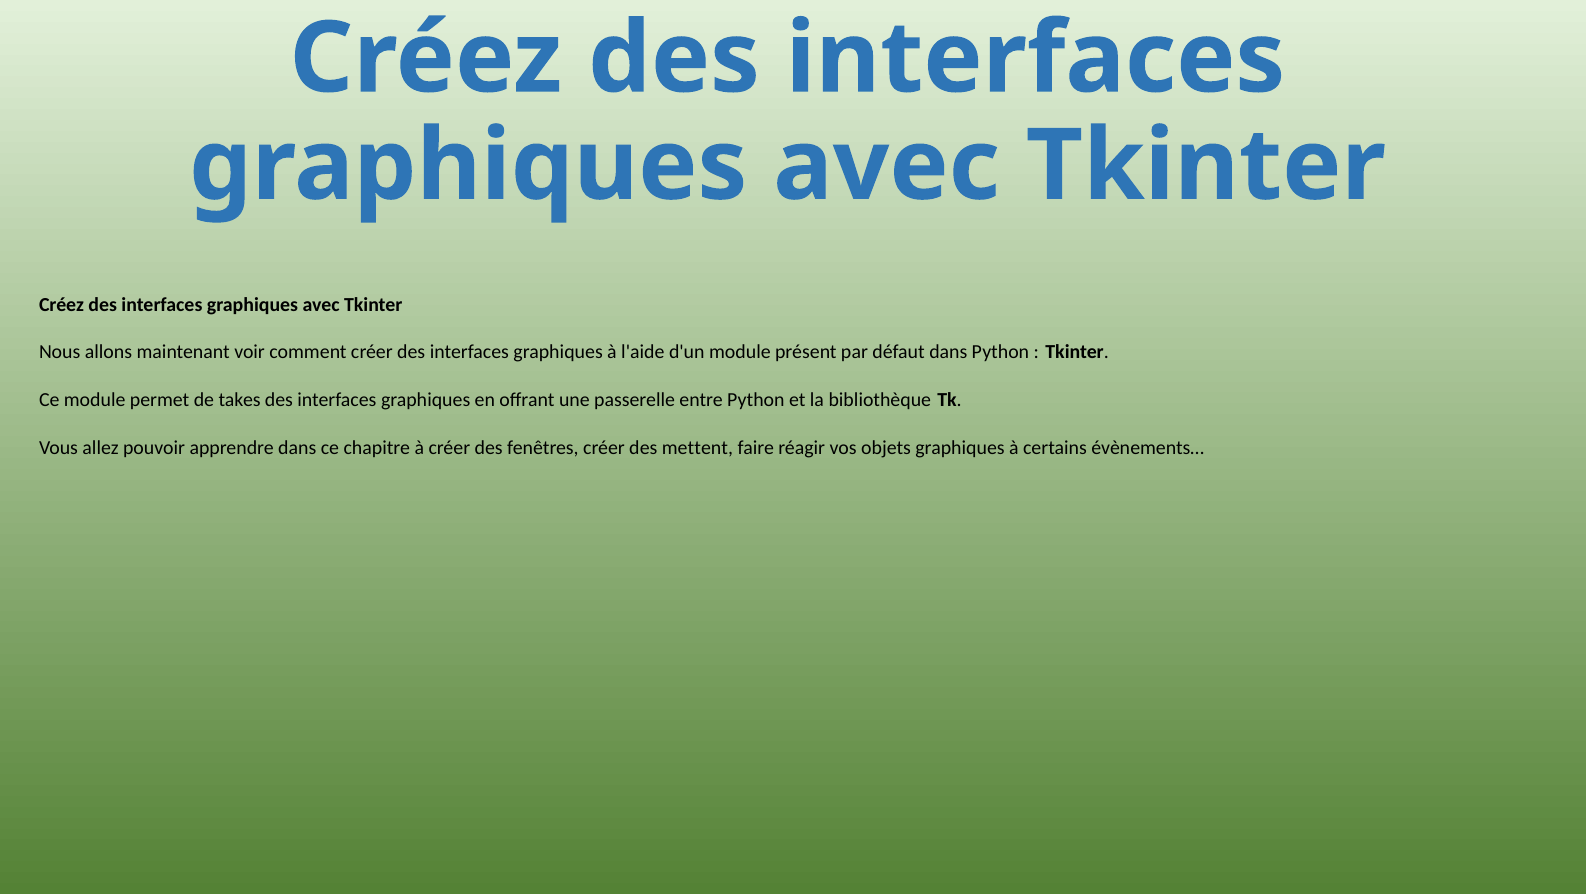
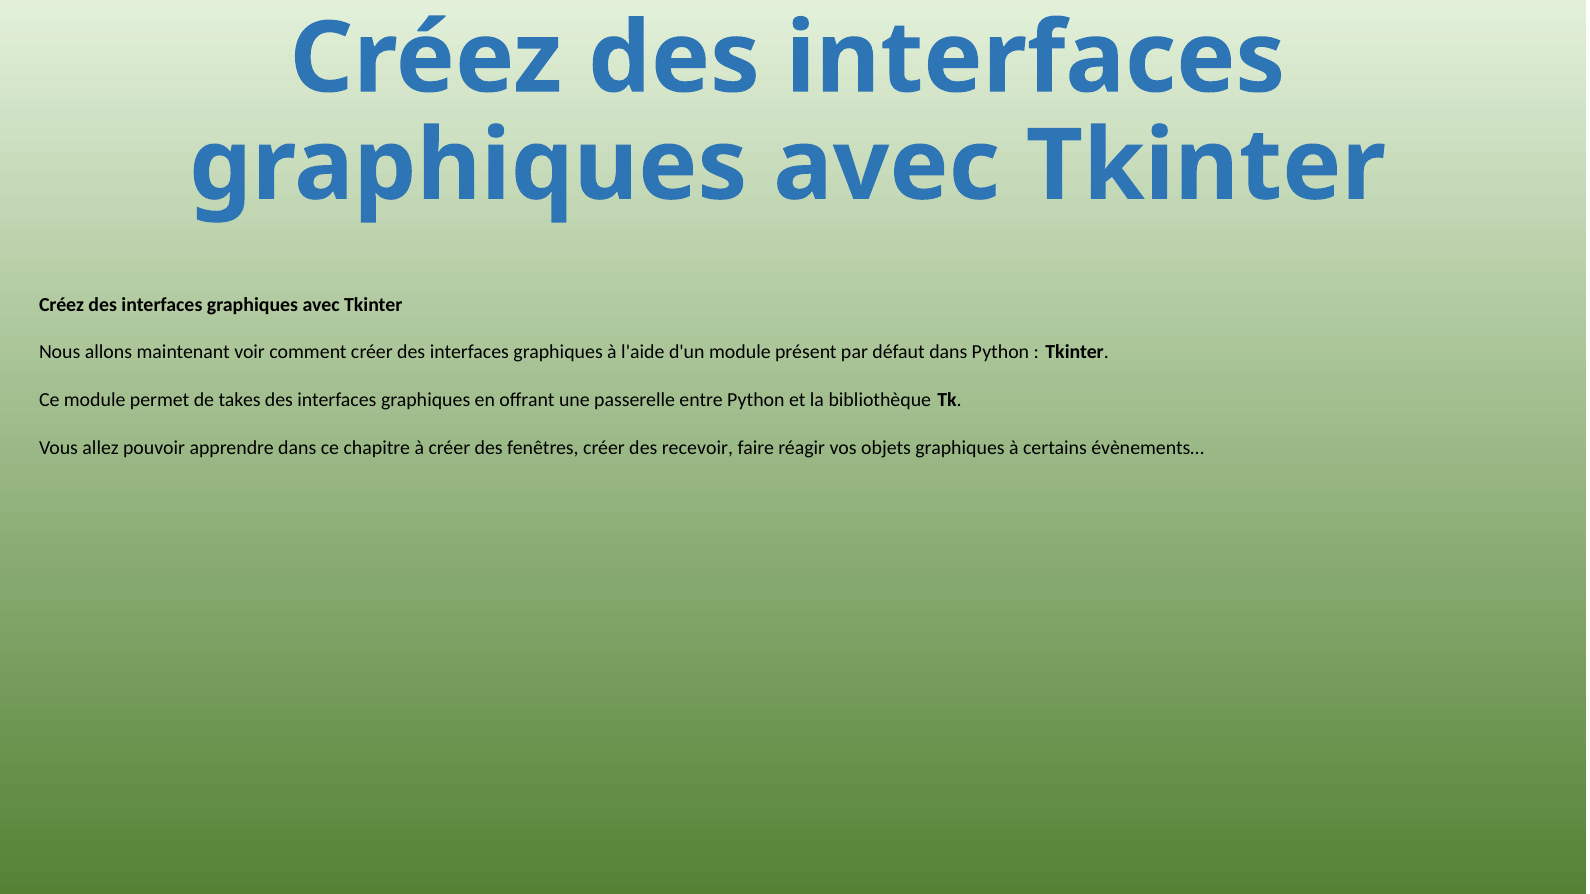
mettent: mettent -> recevoir
